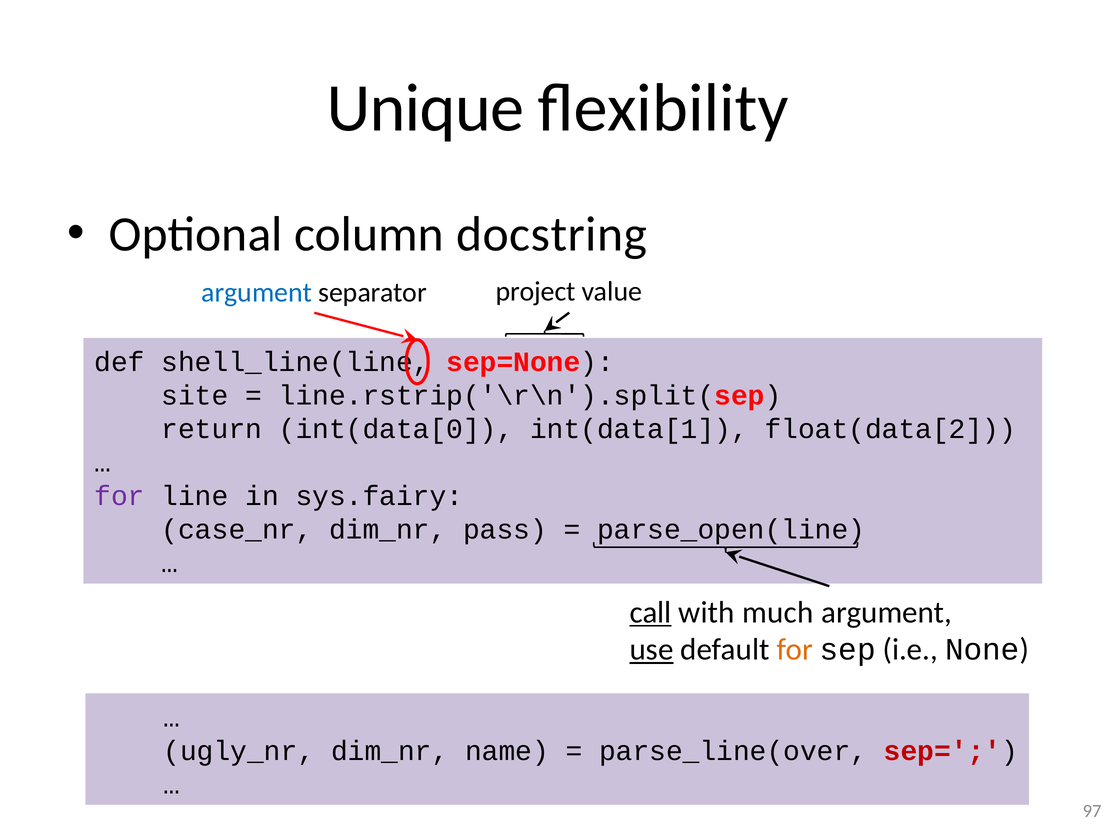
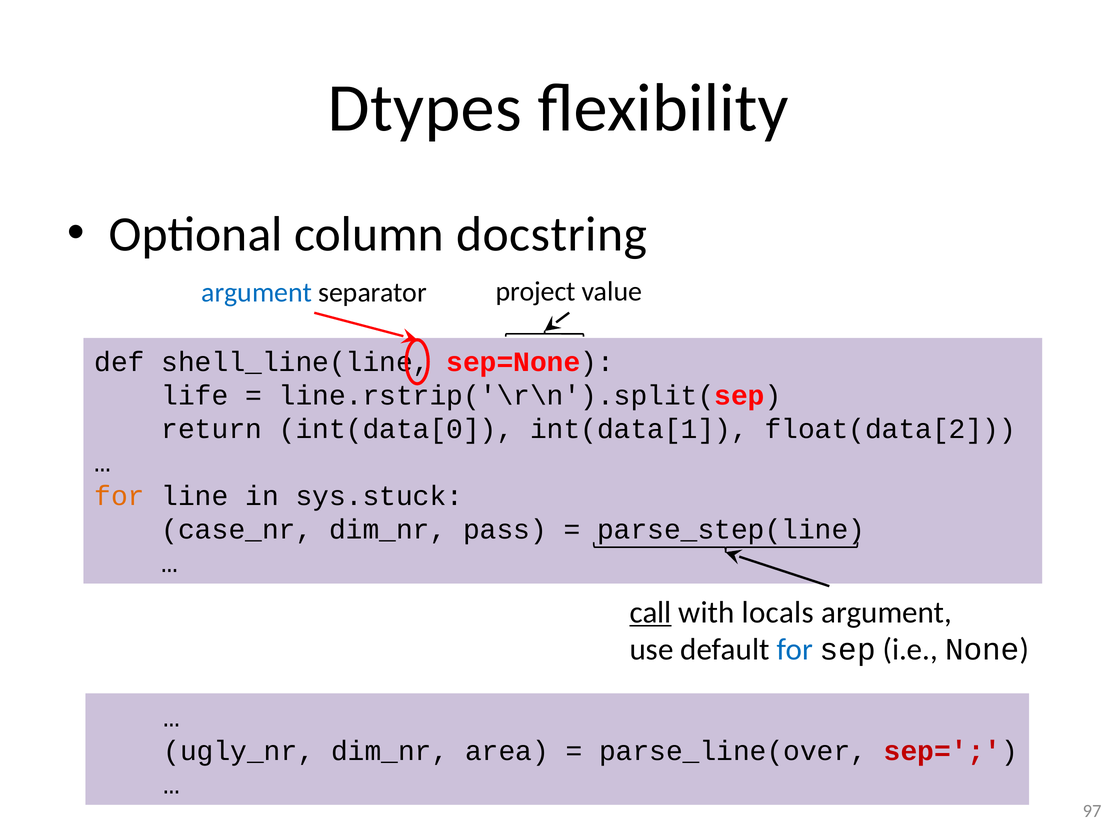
Unique: Unique -> Dtypes
site: site -> life
for at (120, 496) colour: purple -> orange
sys.fairy: sys.fairy -> sys.stuck
parse_open(line: parse_open(line -> parse_step(line
much: much -> locals
use underline: present -> none
for at (795, 649) colour: orange -> blue
name: name -> area
